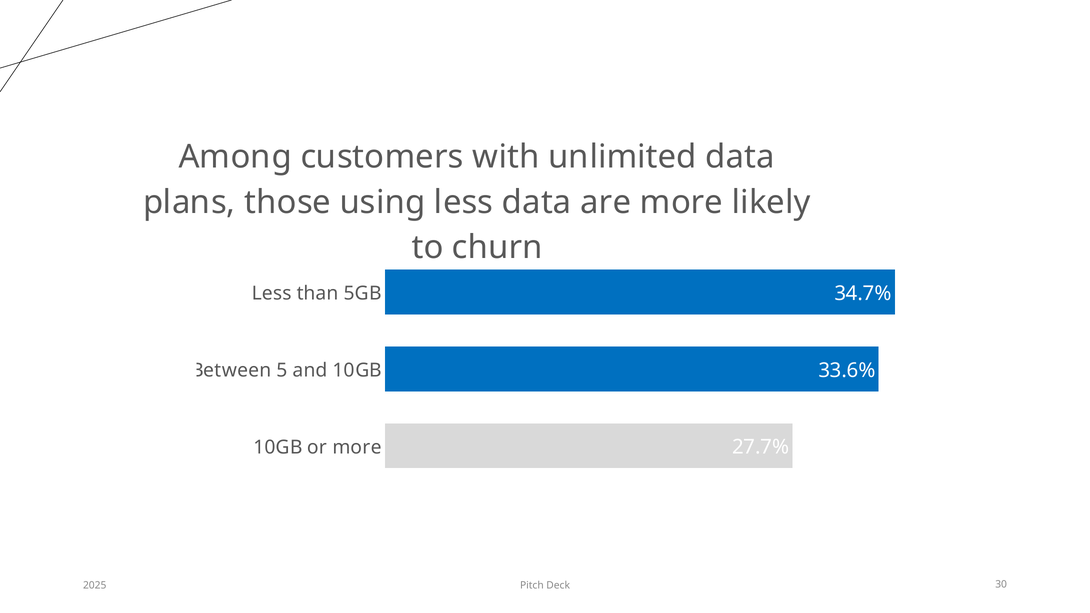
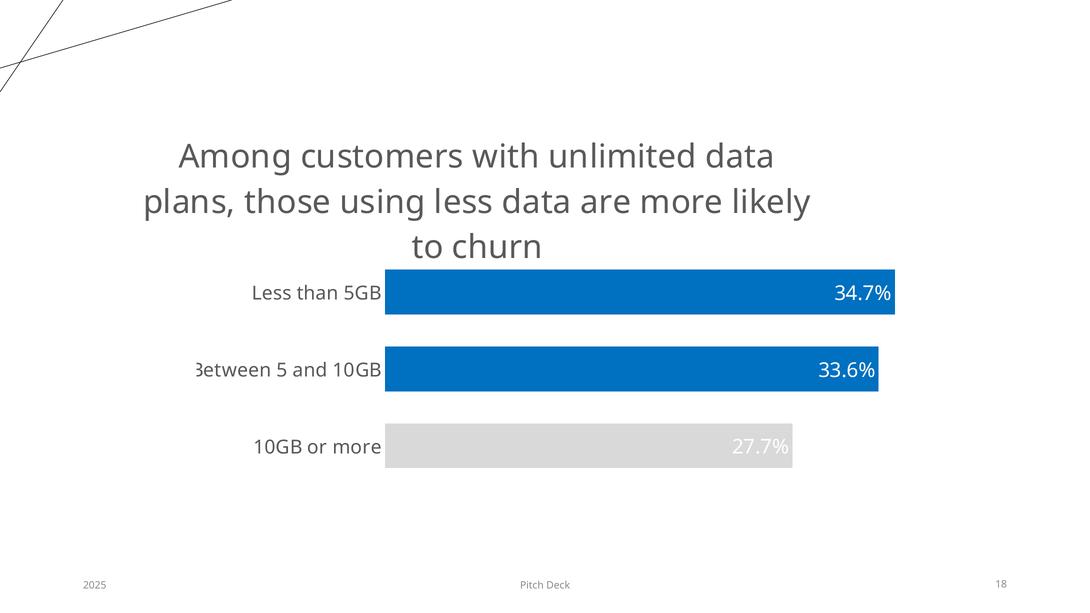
30: 30 -> 18
